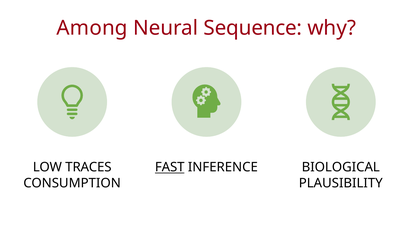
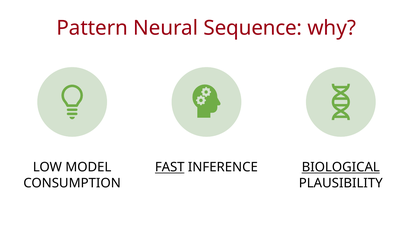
Among: Among -> Pattern
TRACES: TRACES -> MODEL
BIOLOGICAL underline: none -> present
